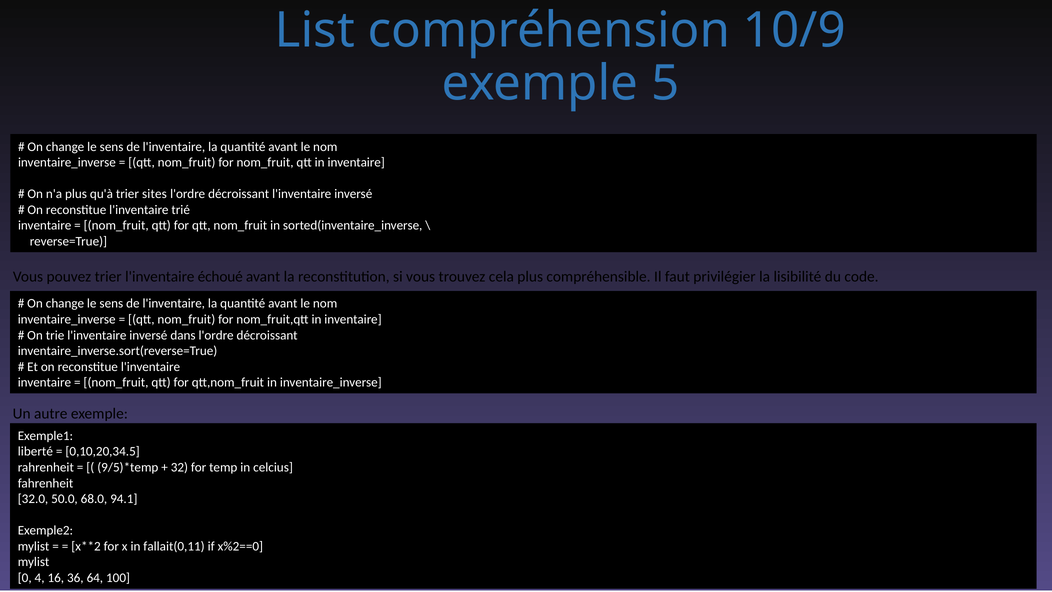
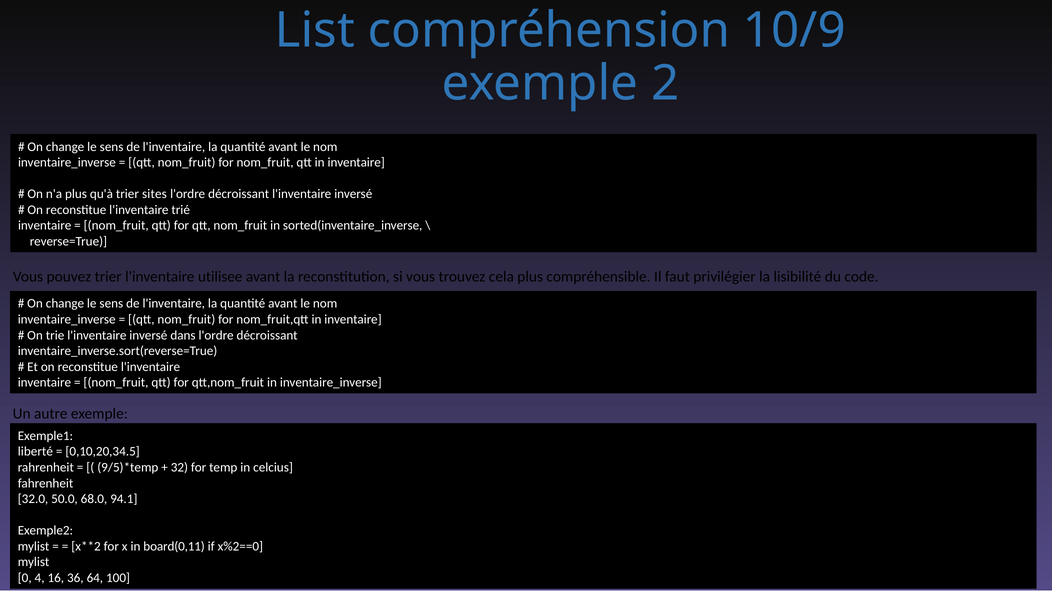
5: 5 -> 2
échoué: échoué -> utilisee
fallait(0,11: fallait(0,11 -> board(0,11
